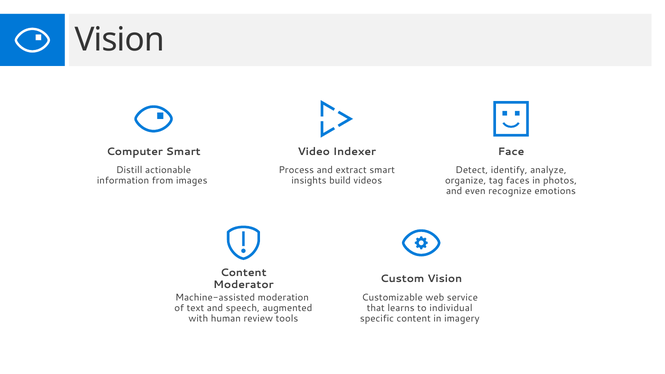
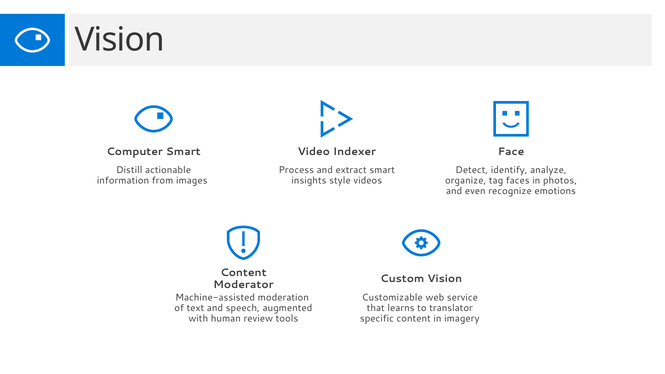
build: build -> style
individual: individual -> translator
